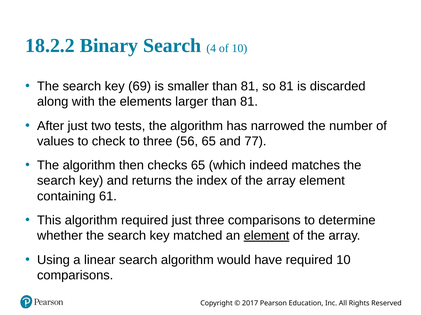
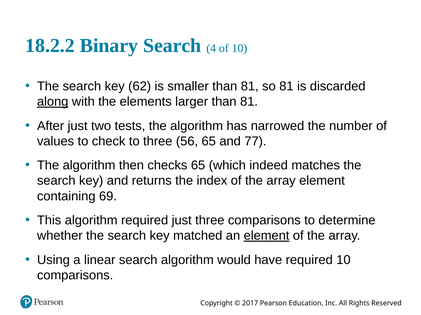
69: 69 -> 62
along underline: none -> present
61: 61 -> 69
